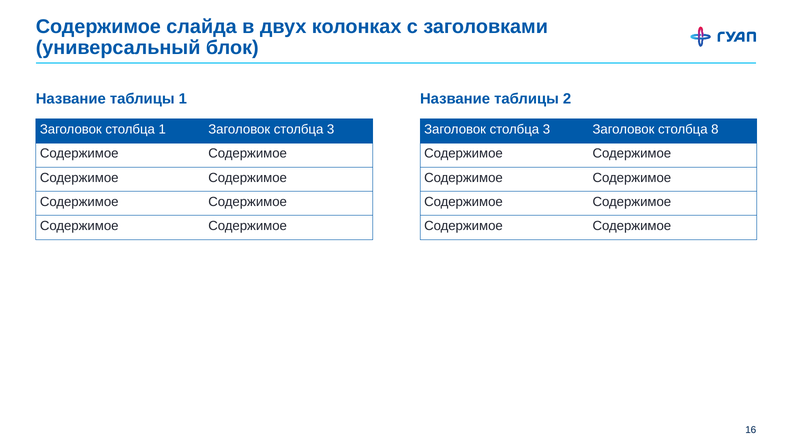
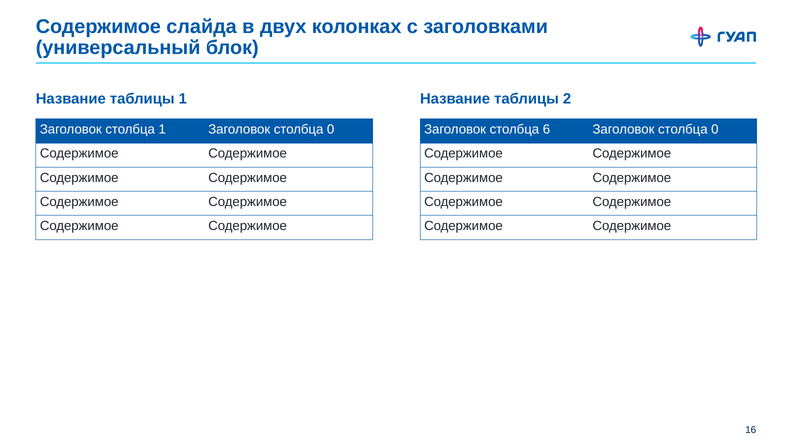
3 at (331, 129): 3 -> 0
3 at (547, 129): 3 -> 6
8 at (715, 129): 8 -> 0
